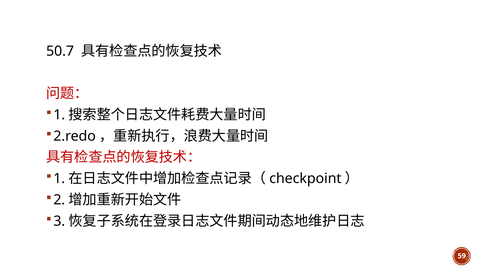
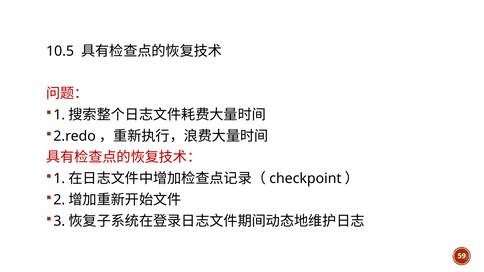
50.7: 50.7 -> 10.5
